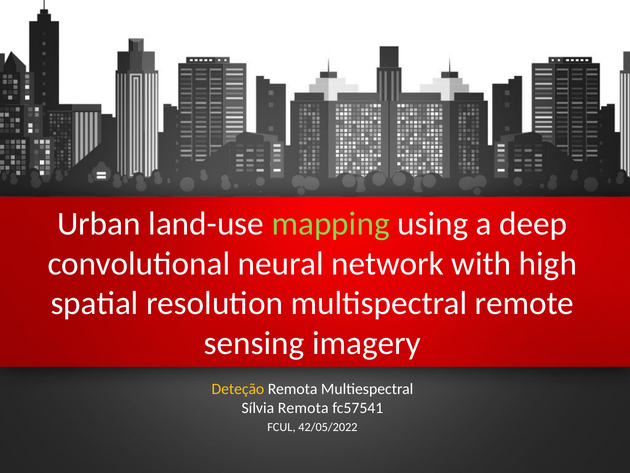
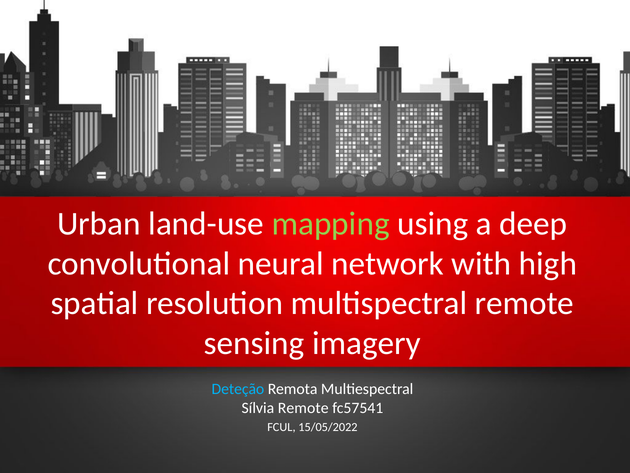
Deteção colour: yellow -> light blue
Sílvia Remota: Remota -> Remote
42/05/2022: 42/05/2022 -> 15/05/2022
